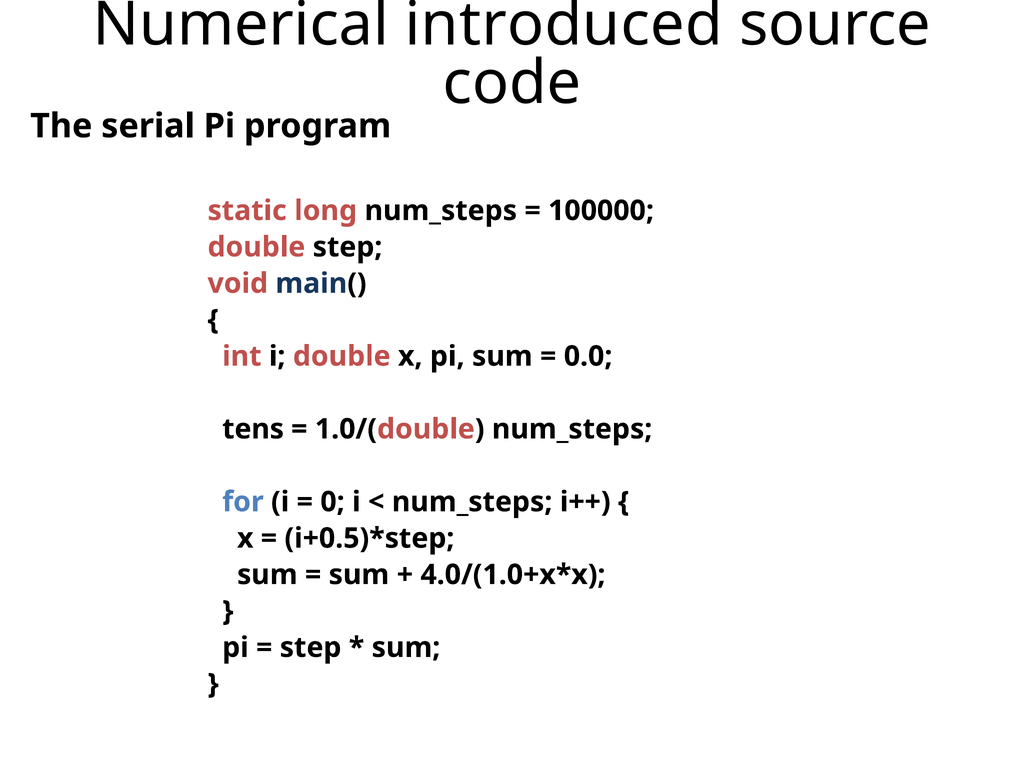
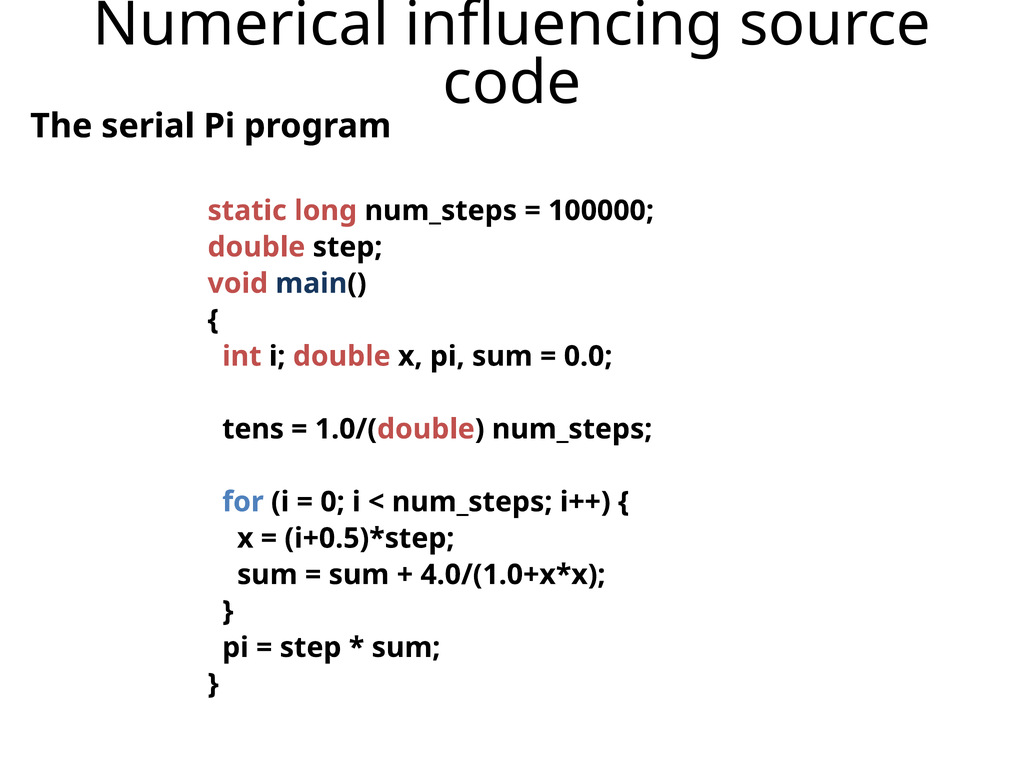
introduced: introduced -> influencing
